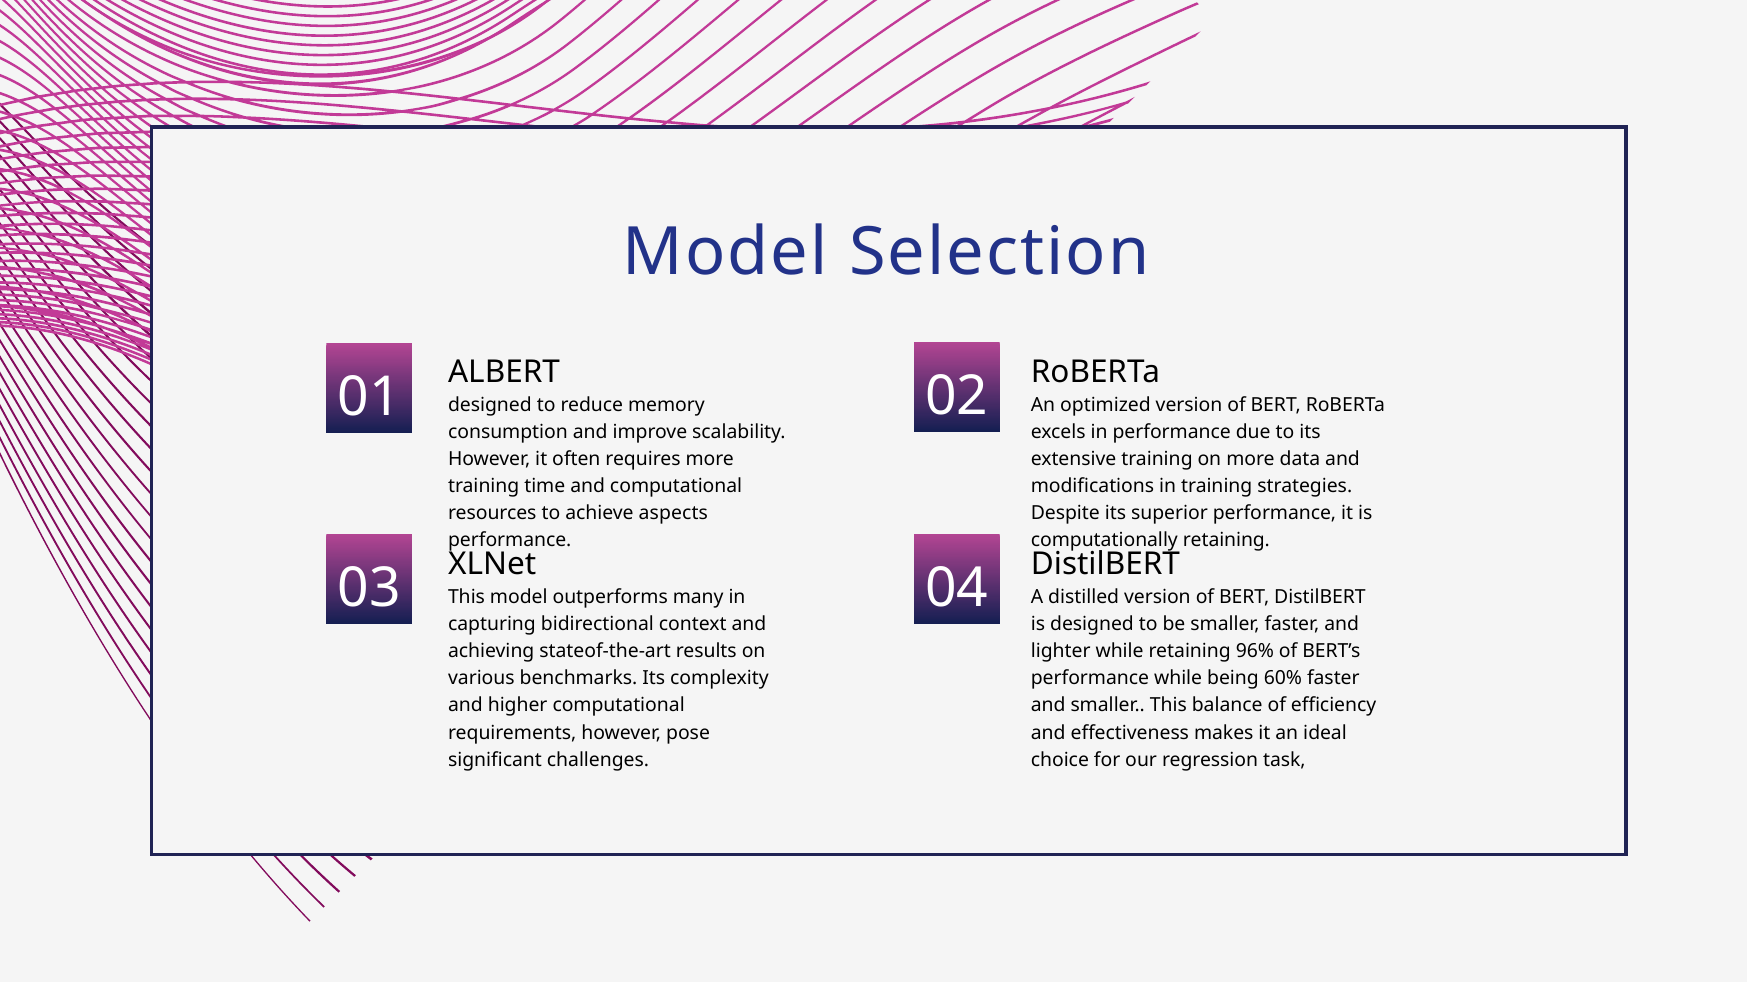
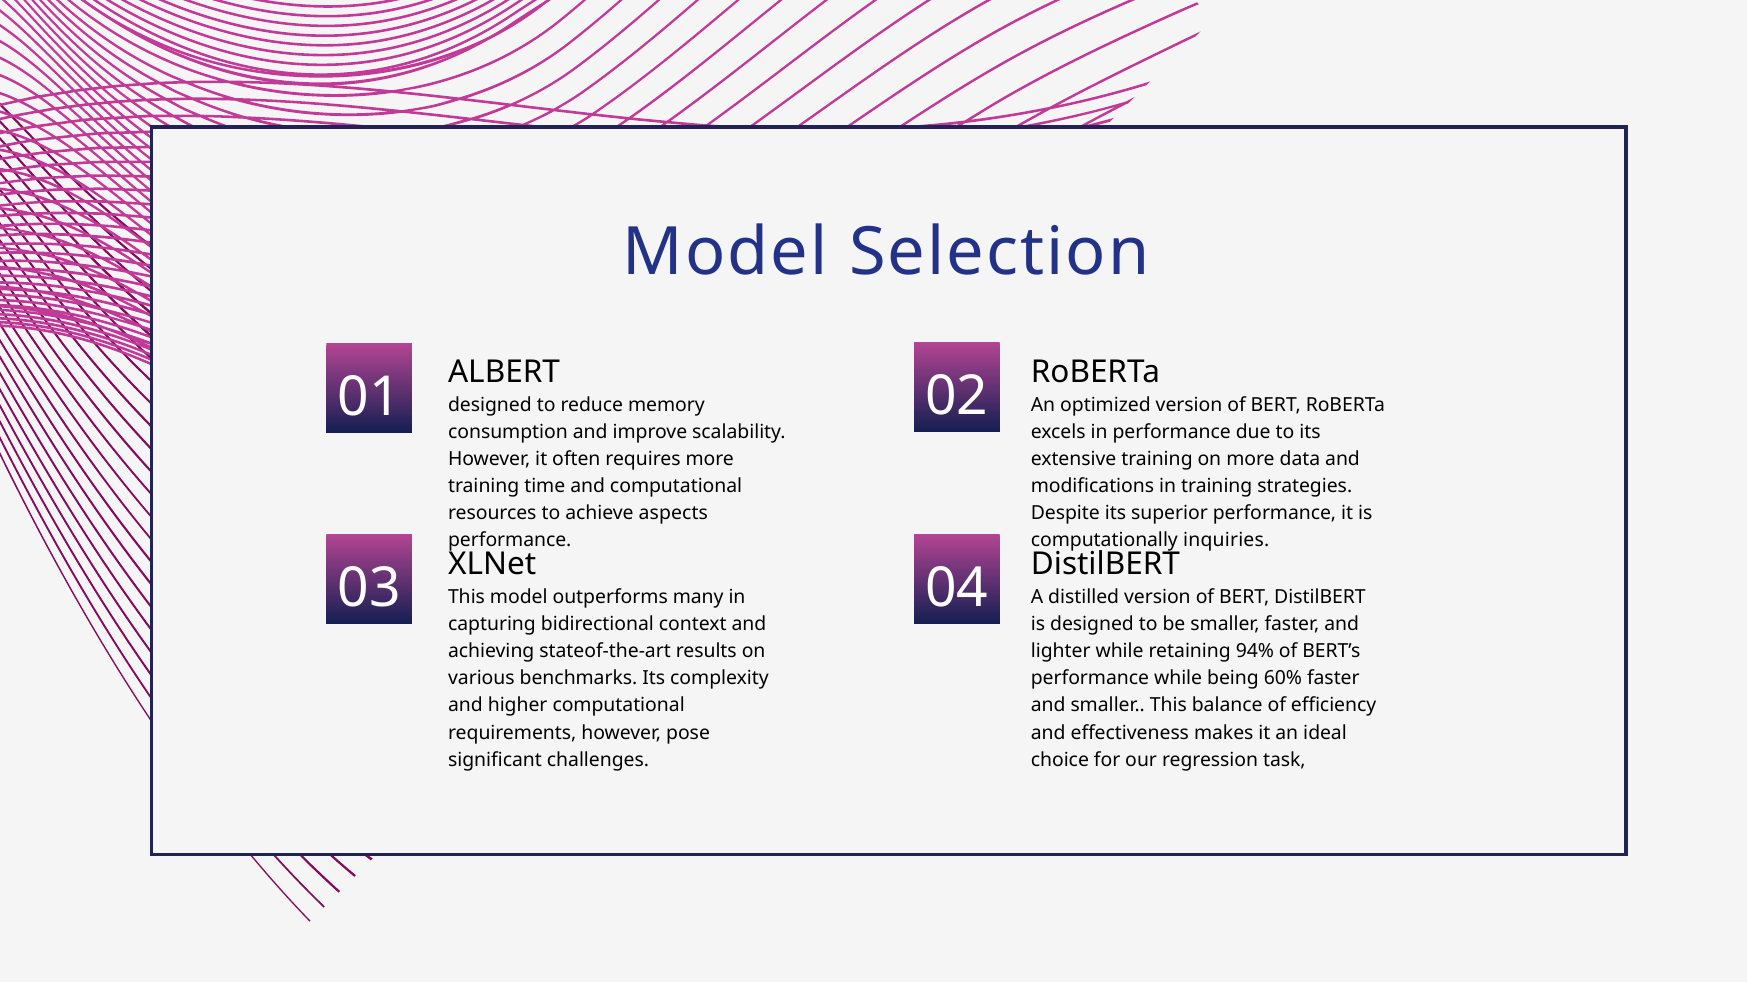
computationally retaining: retaining -> inquiries
96%: 96% -> 94%
